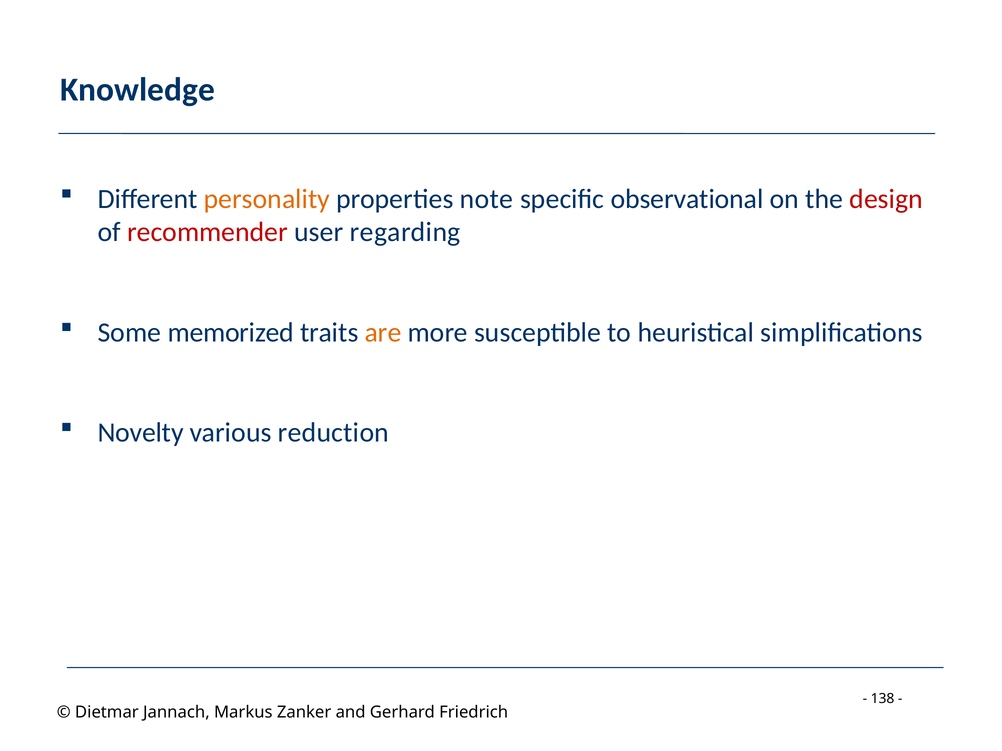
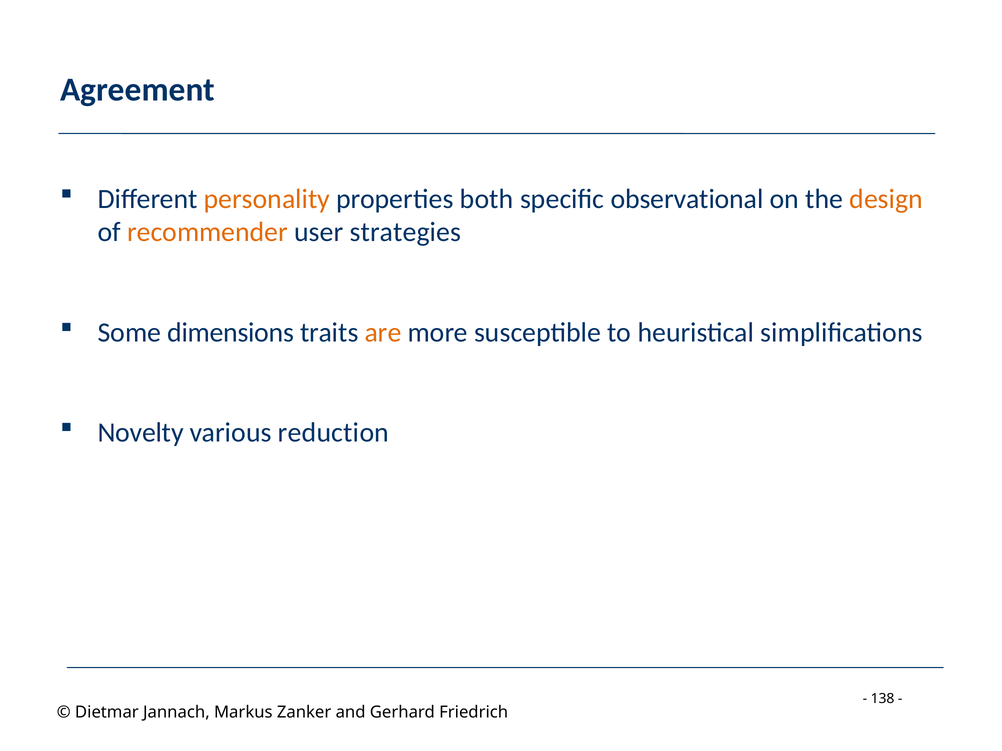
Knowledge: Knowledge -> Agreement
note: note -> both
design colour: red -> orange
recommender colour: red -> orange
regarding: regarding -> strategies
memorized: memorized -> dimensions
